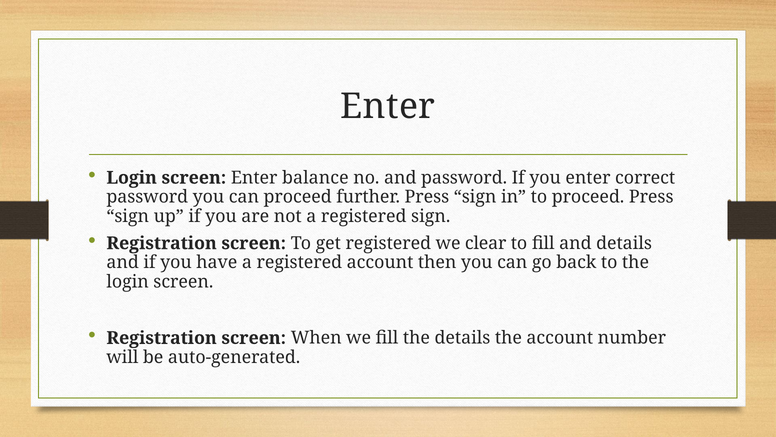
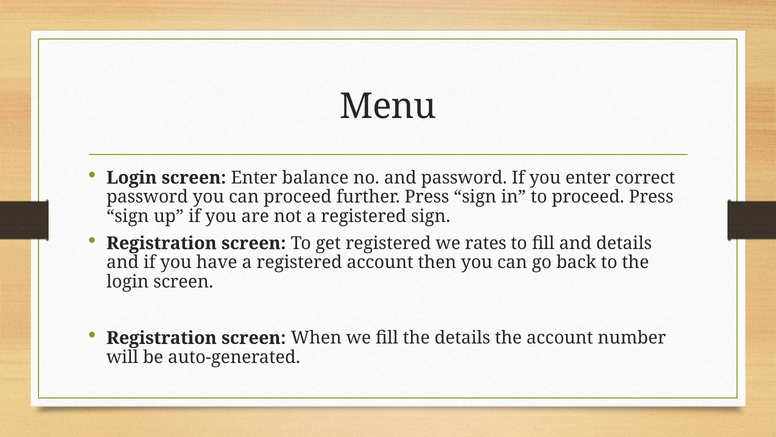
Enter at (388, 106): Enter -> Menu
clear: clear -> rates
